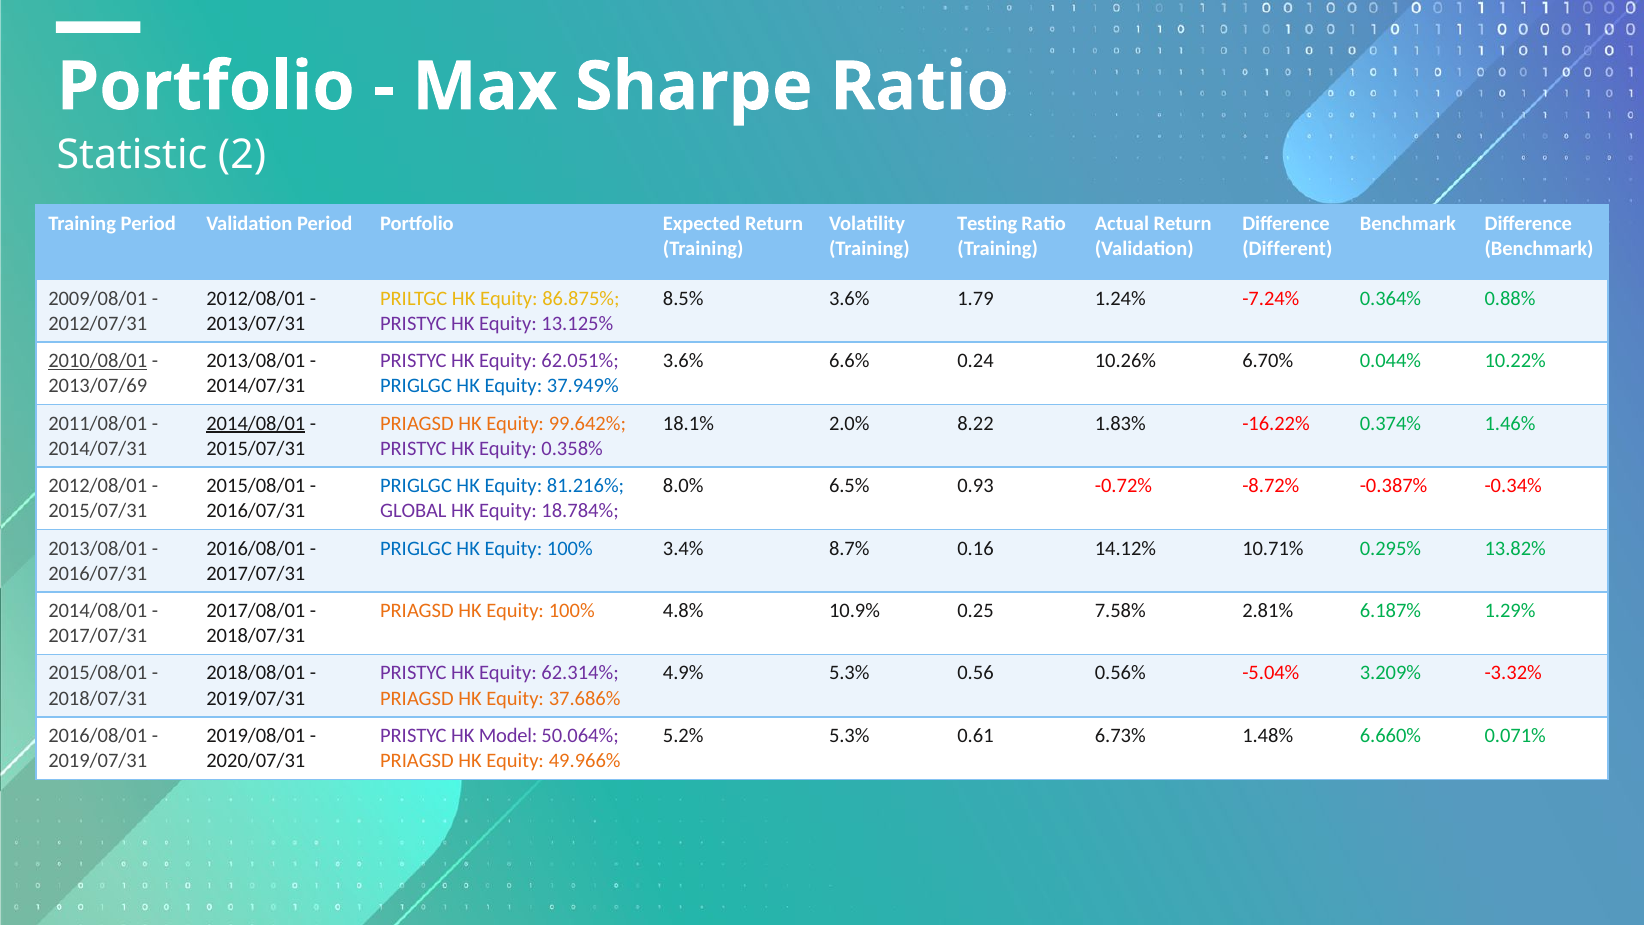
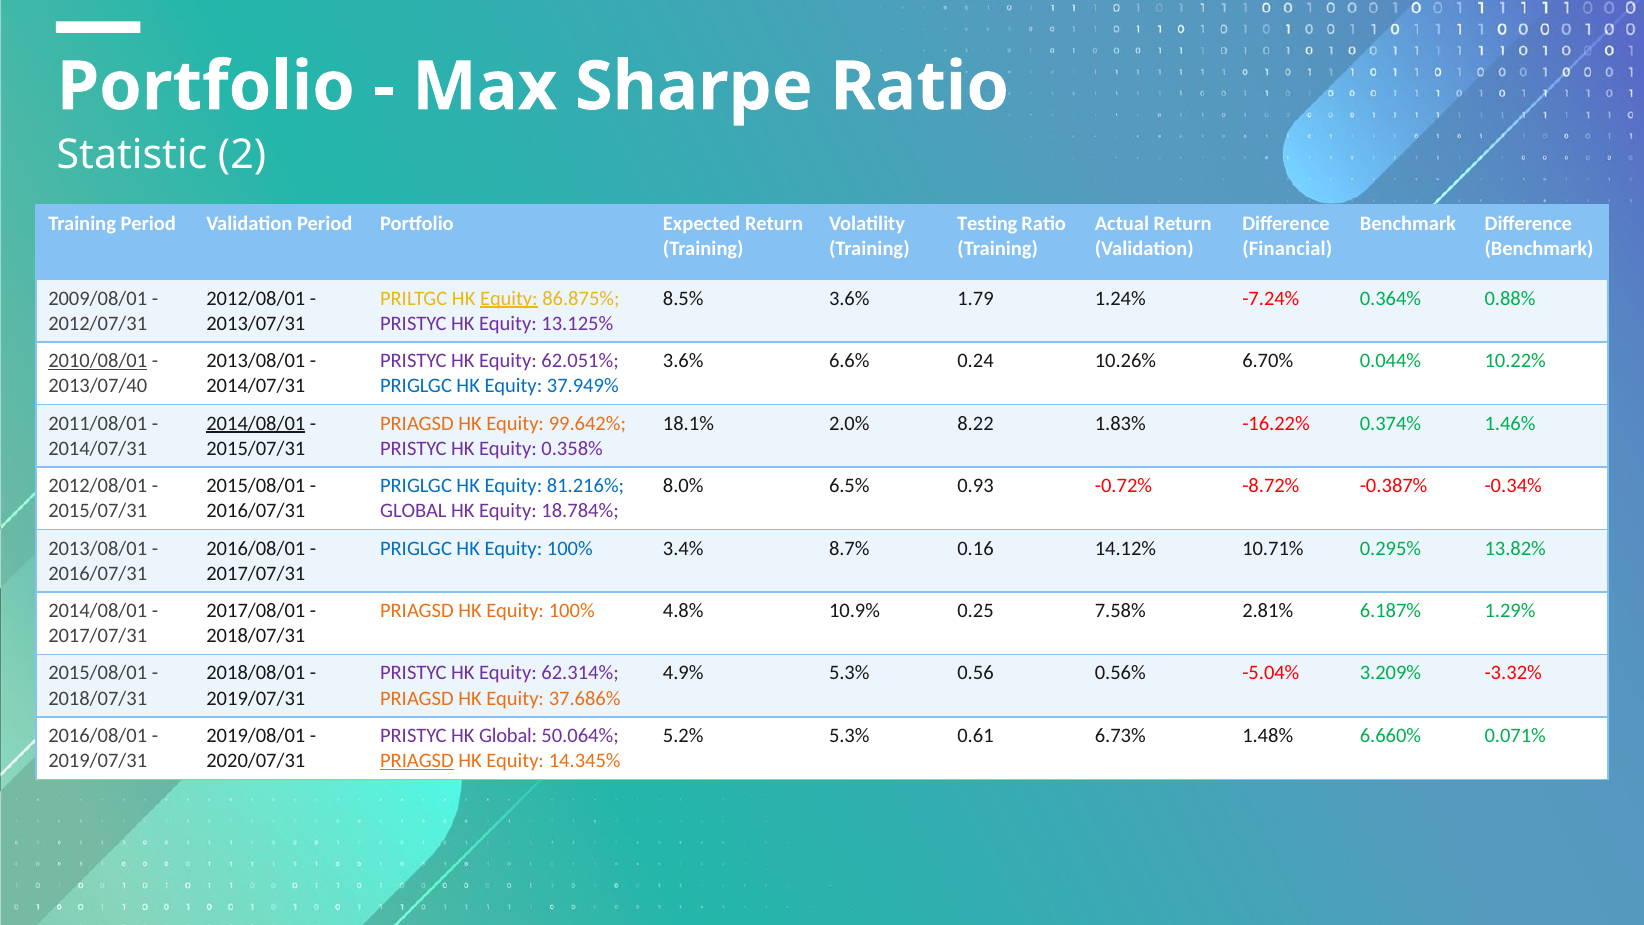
Different: Different -> Financial
Equity at (509, 298) underline: none -> present
2013/07/69: 2013/07/69 -> 2013/07/40
HK Model: Model -> Global
PRIAGSD at (417, 761) underline: none -> present
49.966%: 49.966% -> 14.345%
